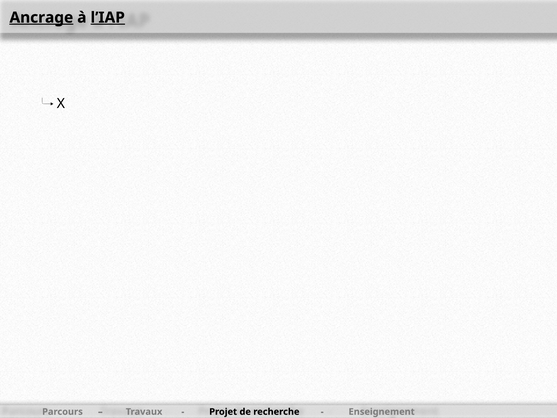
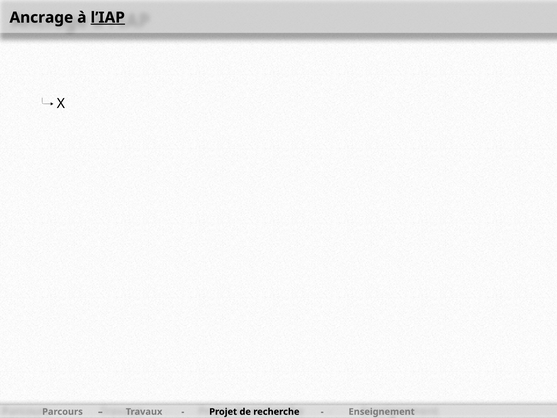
Ancrage underline: present -> none
